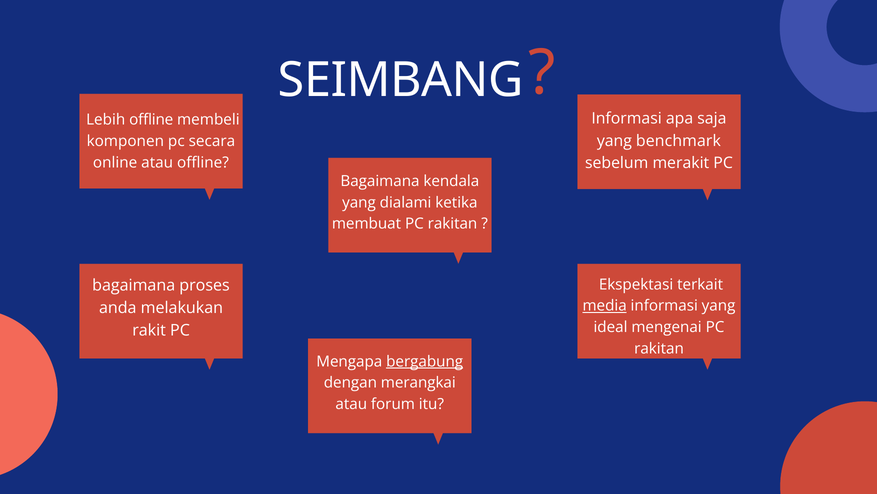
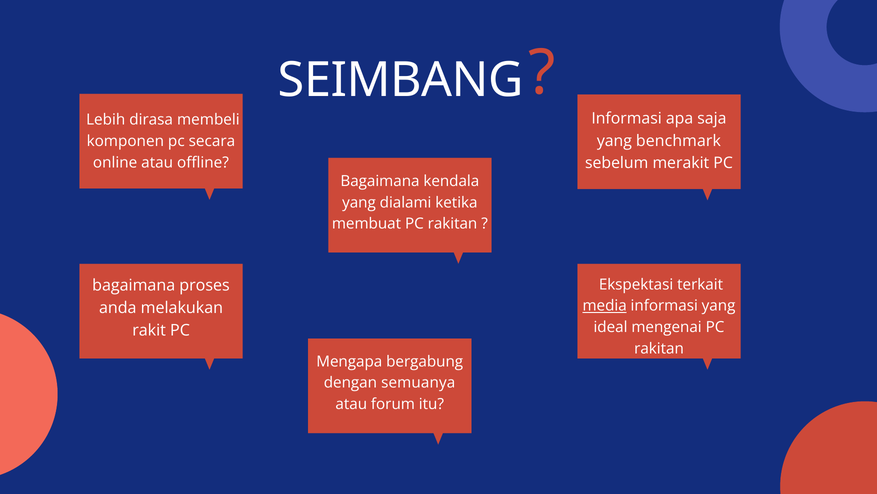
Lebih offline: offline -> dirasa
bergabung underline: present -> none
merangkai: merangkai -> semuanya
